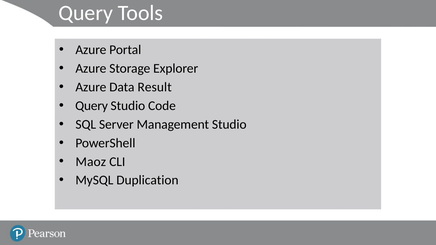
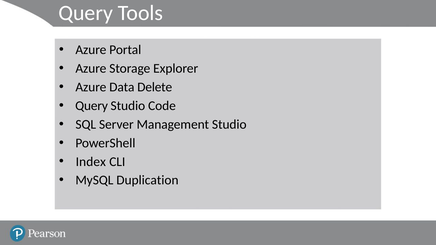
Result: Result -> Delete
Maoz: Maoz -> Index
